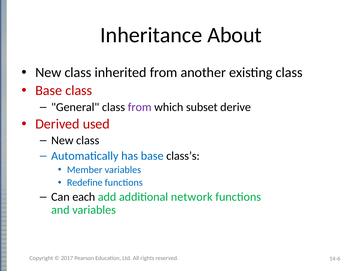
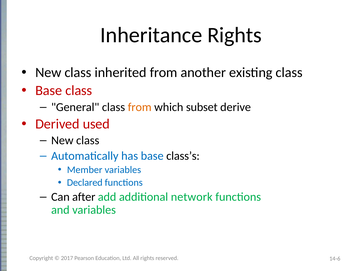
Inheritance About: About -> Rights
from at (140, 107) colour: purple -> orange
Redefine: Redefine -> Declared
each: each -> after
